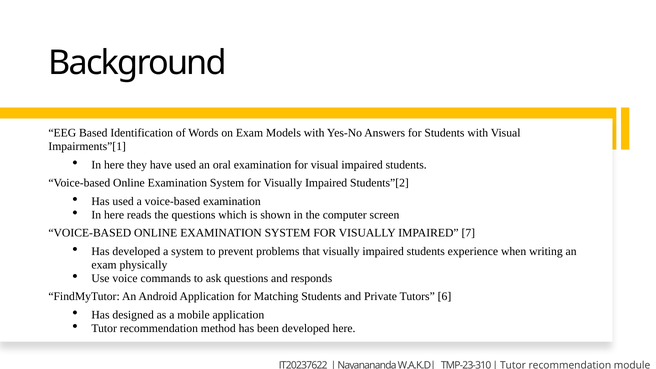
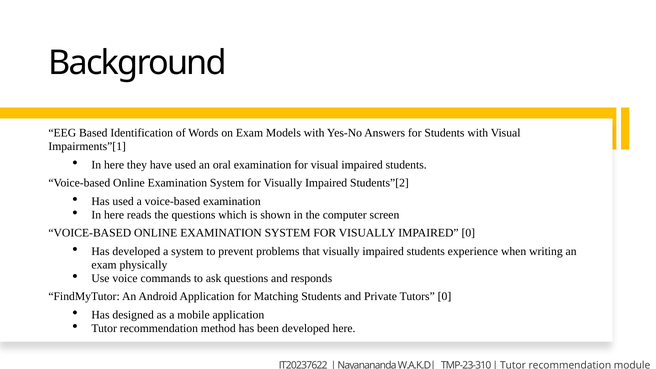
IMPAIRED 7: 7 -> 0
Tutors 6: 6 -> 0
